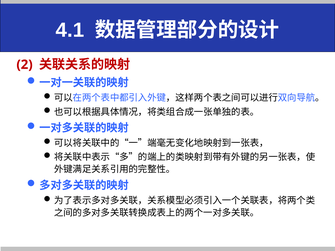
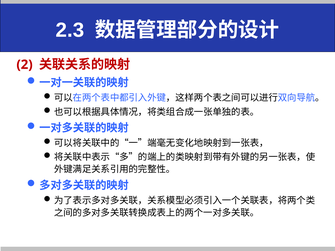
4.1: 4.1 -> 2.3
